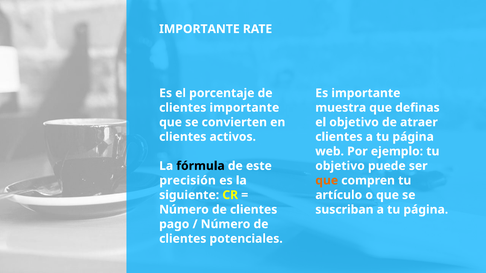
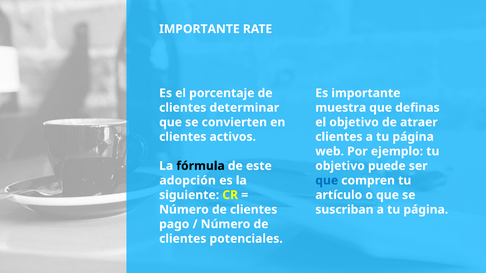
clientes importante: importante -> determinar
precisión: precisión -> adopción
que at (327, 181) colour: orange -> blue
